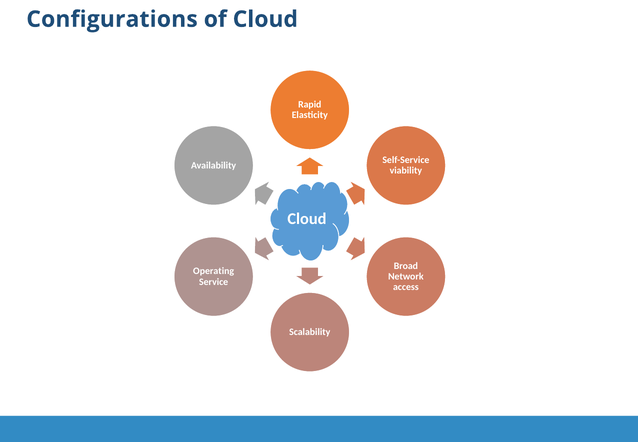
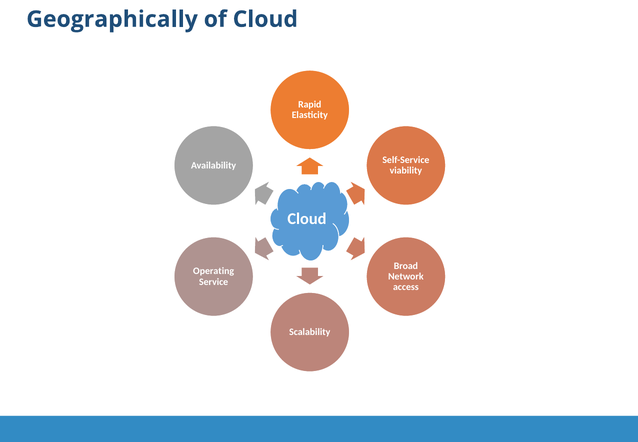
Configurations: Configurations -> Geographically
